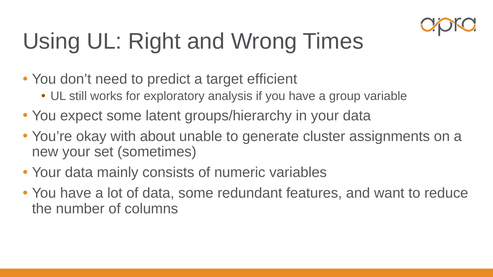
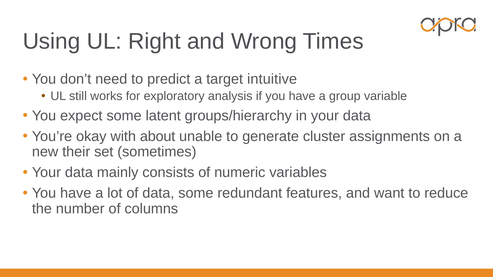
efficient: efficient -> intuitive
new your: your -> their
